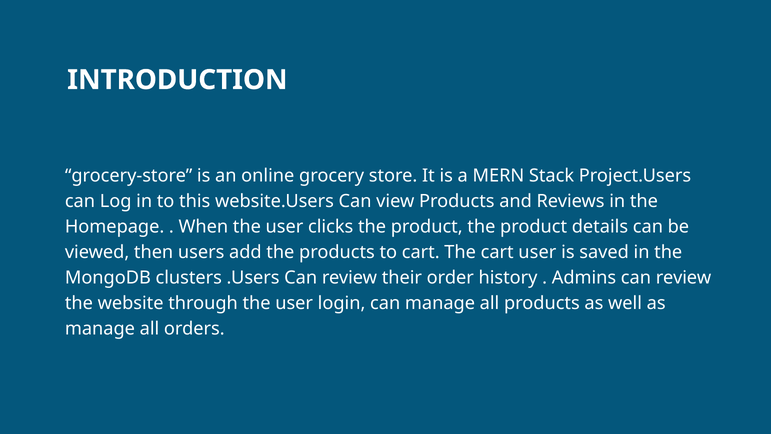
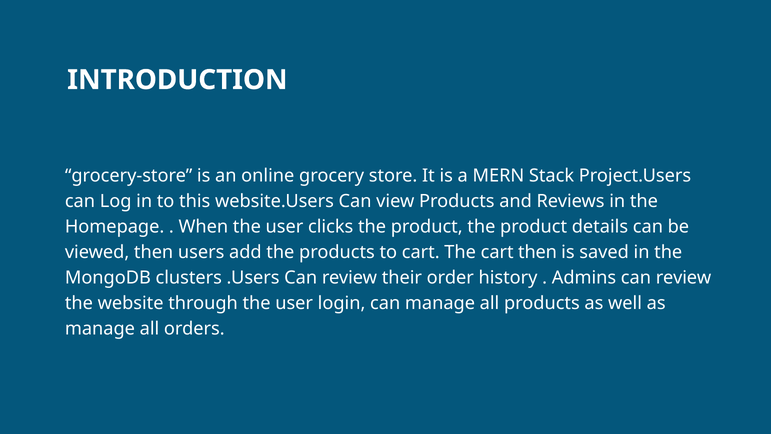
cart user: user -> then
